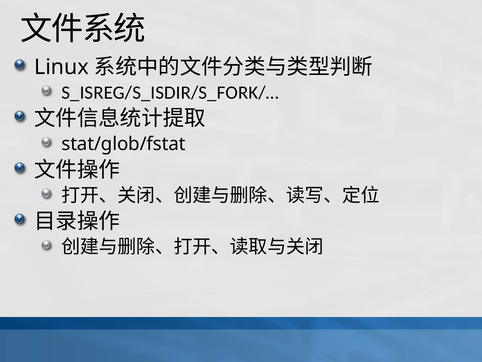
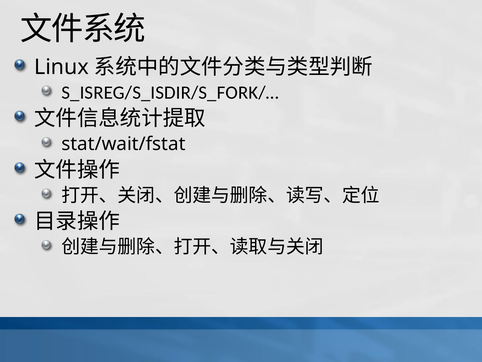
stat/glob/fstat: stat/glob/fstat -> stat/wait/fstat
